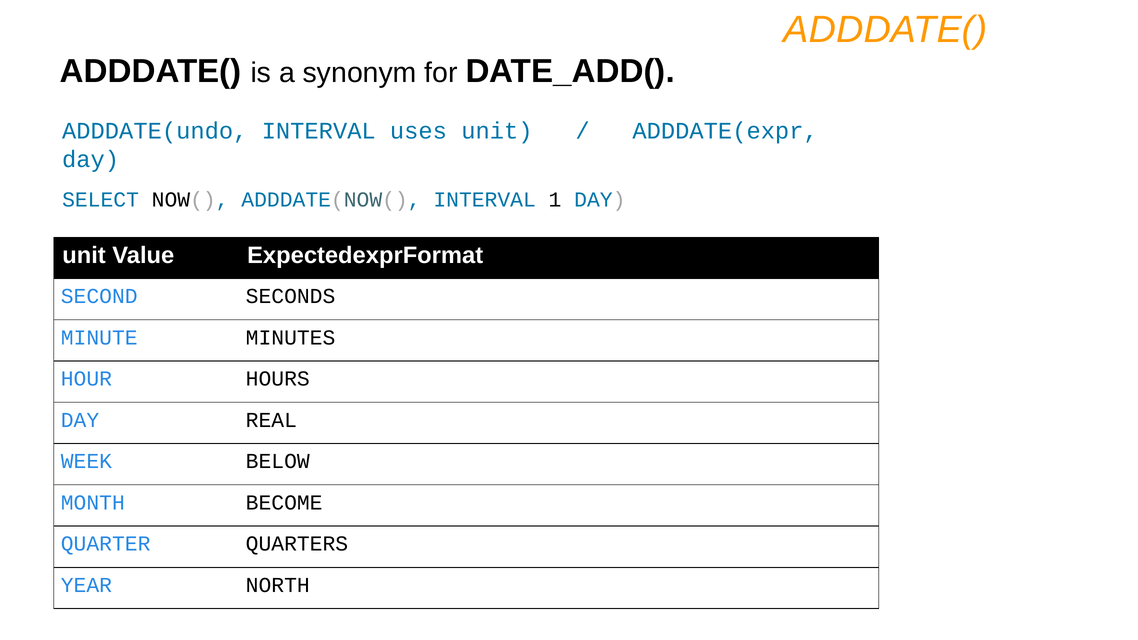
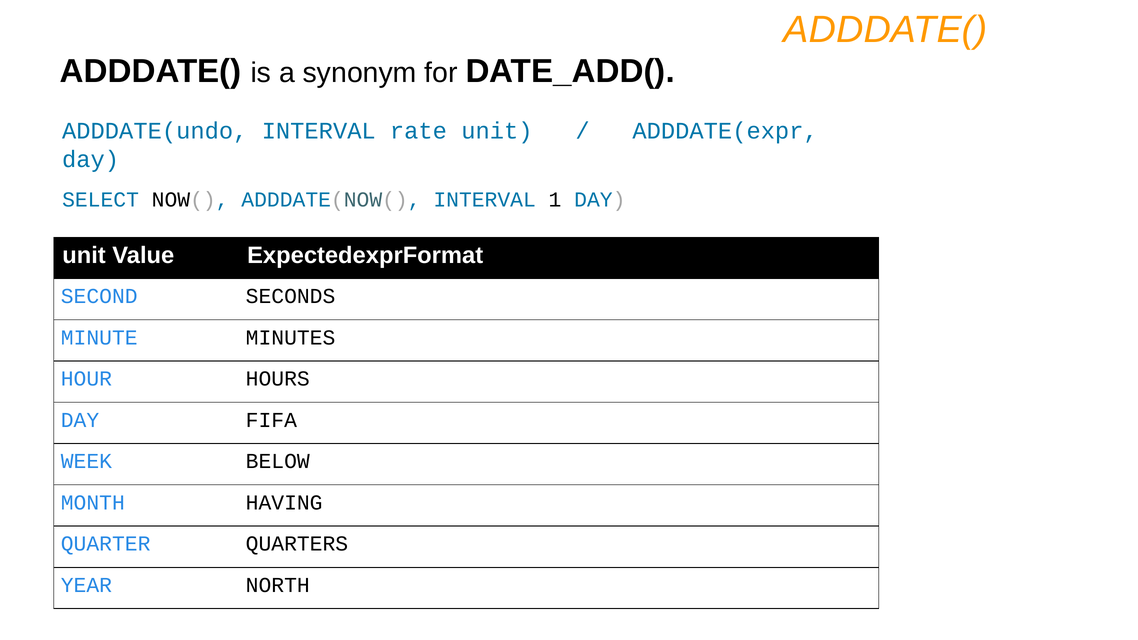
uses: uses -> rate
REAL: REAL -> FIFA
BECOME: BECOME -> HAVING
